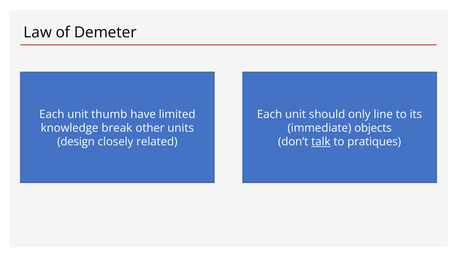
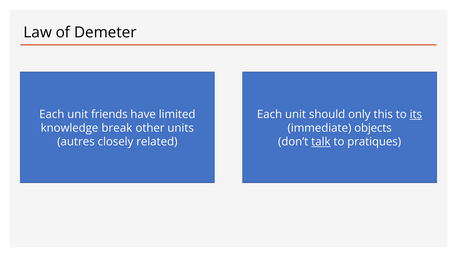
thumb: thumb -> friends
line: line -> this
its underline: none -> present
design: design -> autres
